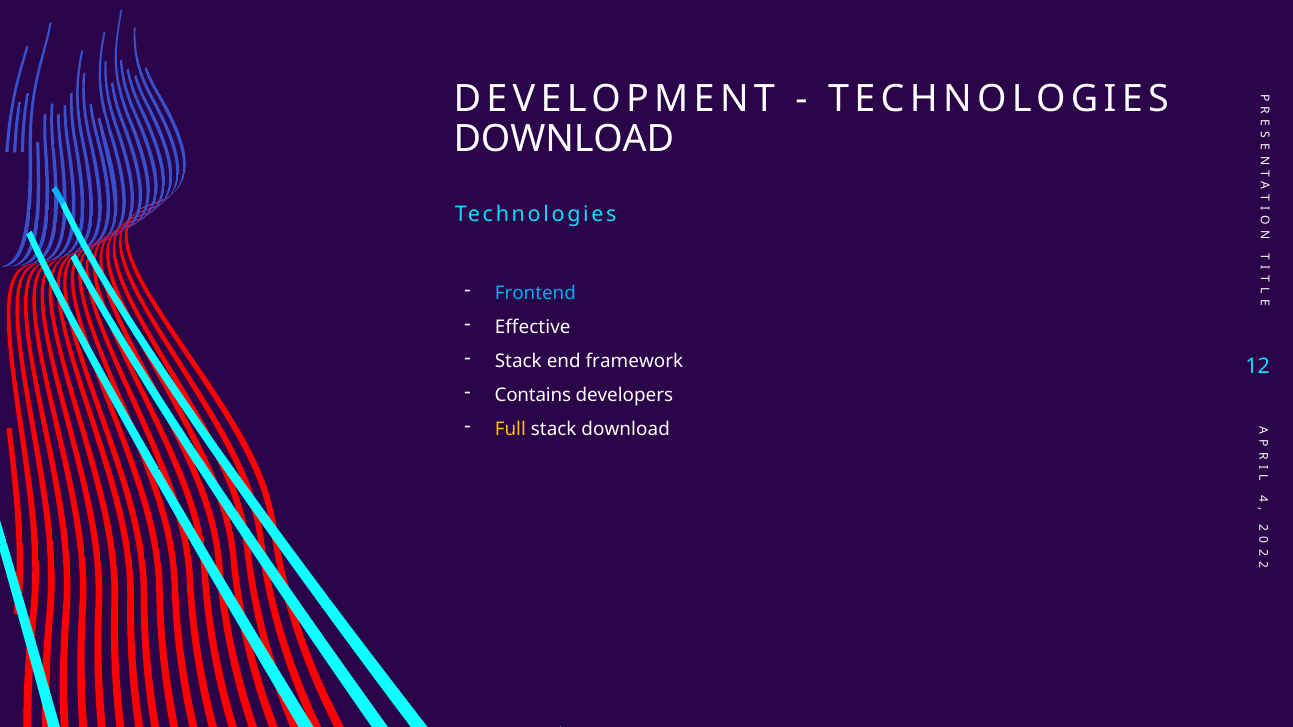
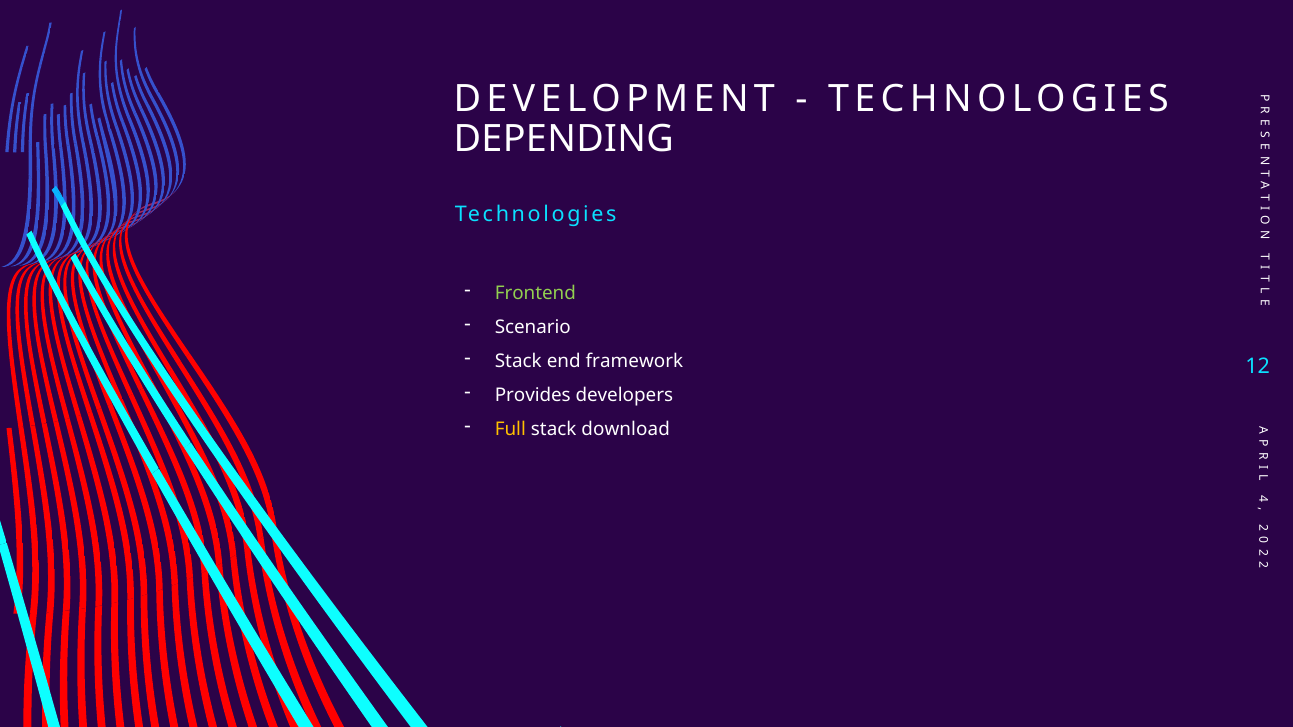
DOWNLOAD at (564, 139): DOWNLOAD -> DEPENDING
Frontend colour: light blue -> light green
Effective: Effective -> Scenario
Contains: Contains -> Provides
